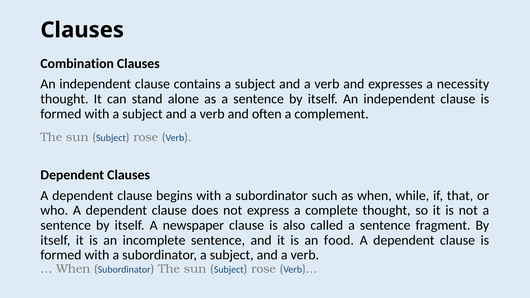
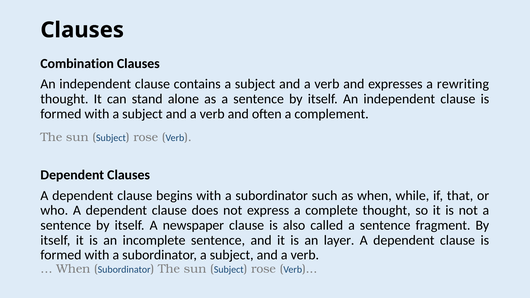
necessity: necessity -> rewriting
food: food -> layer
